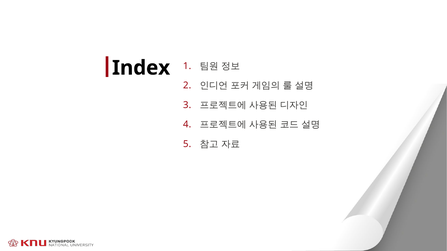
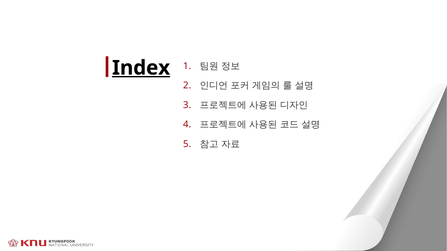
Index underline: none -> present
